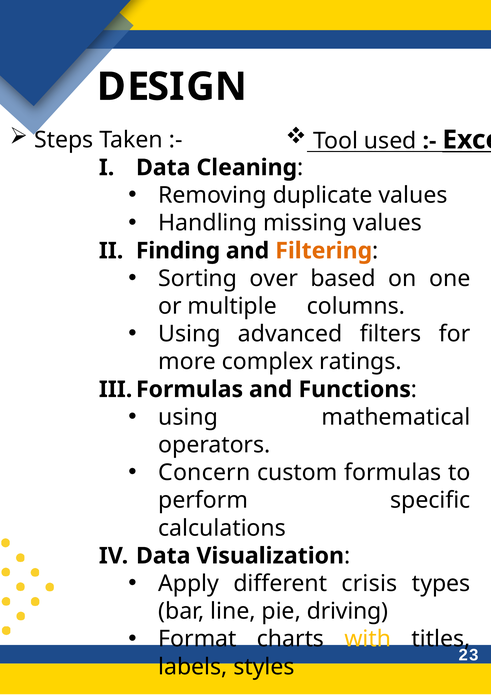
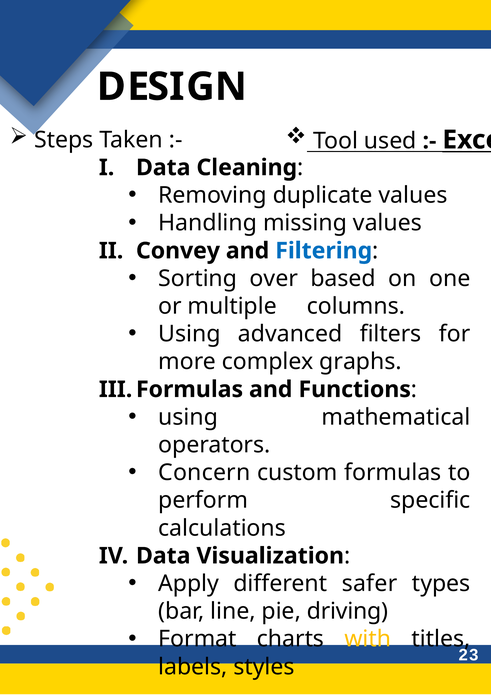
Finding: Finding -> Convey
Filtering colour: orange -> blue
ratings: ratings -> graphs
crisis: crisis -> safer
